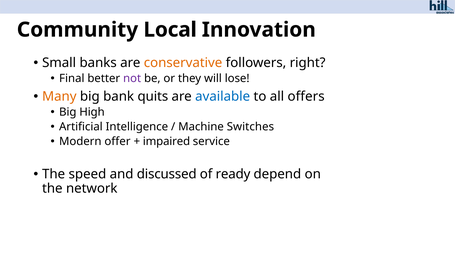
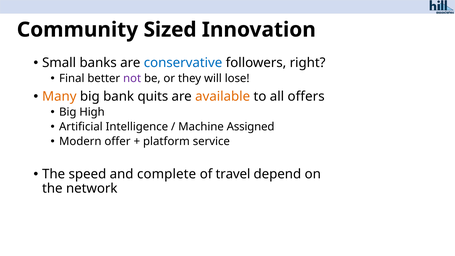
Local: Local -> Sized
conservative colour: orange -> blue
available colour: blue -> orange
Switches: Switches -> Assigned
impaired: impaired -> platform
discussed: discussed -> complete
ready: ready -> travel
